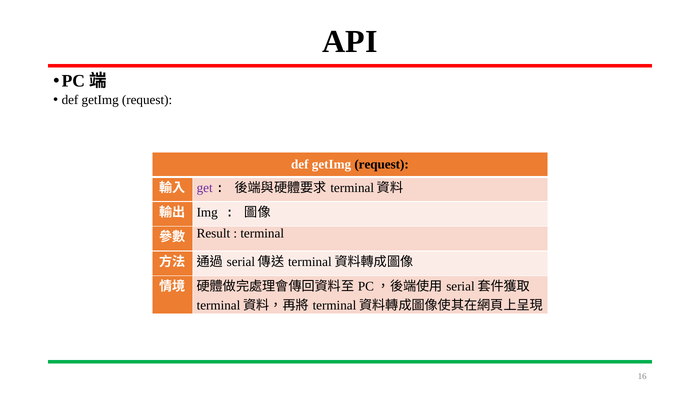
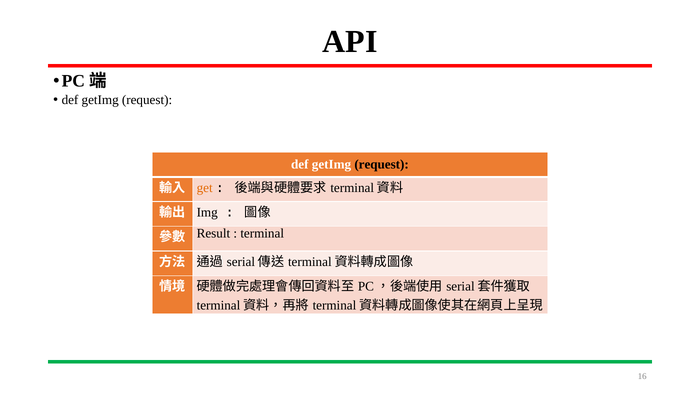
get colour: purple -> orange
